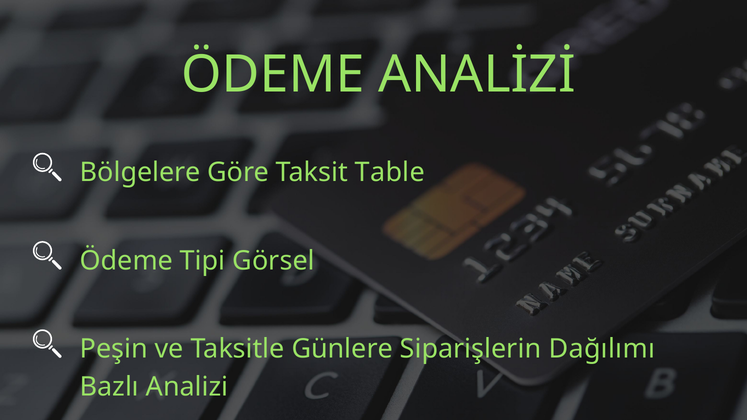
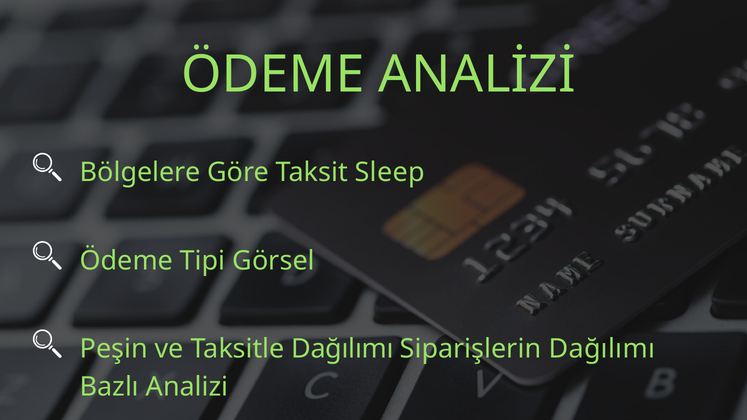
Table: Table -> Sleep
Taksitle Günlere: Günlere -> Dağılımı
